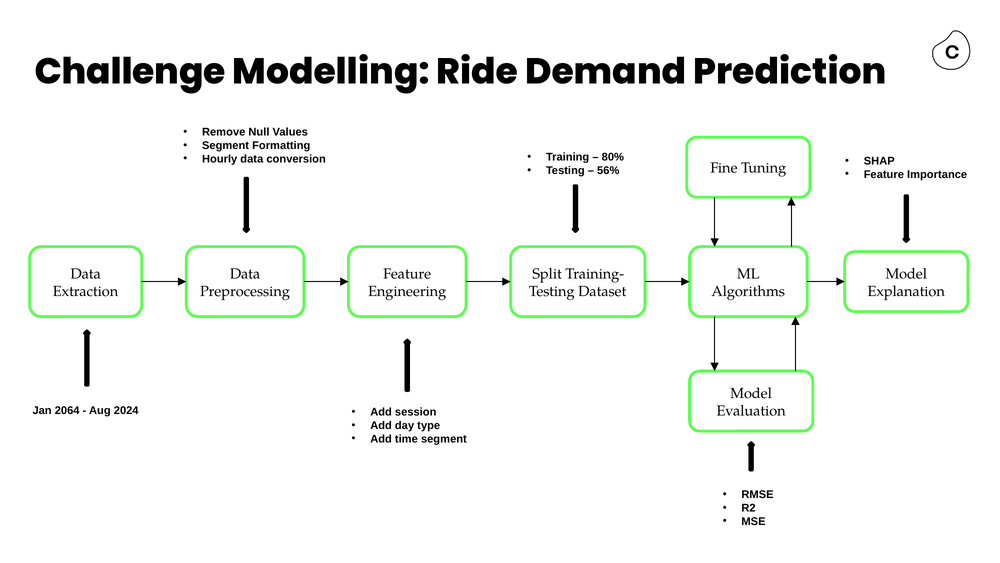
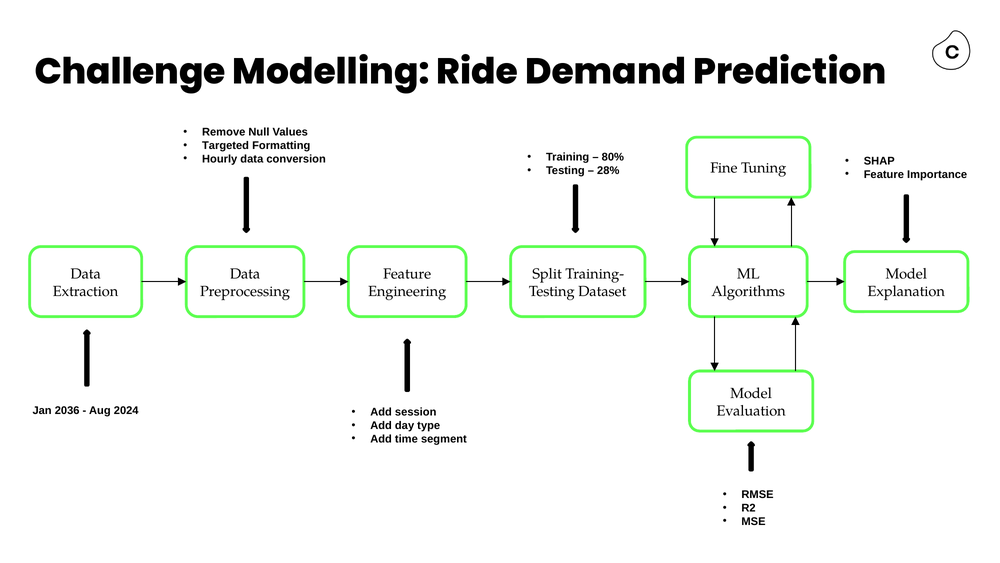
Segment at (226, 145): Segment -> Targeted
56%: 56% -> 28%
2064: 2064 -> 2036
